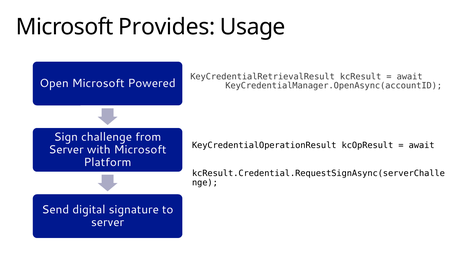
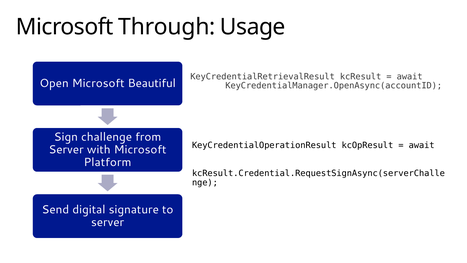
Provides: Provides -> Through
Powered: Powered -> Beautiful
